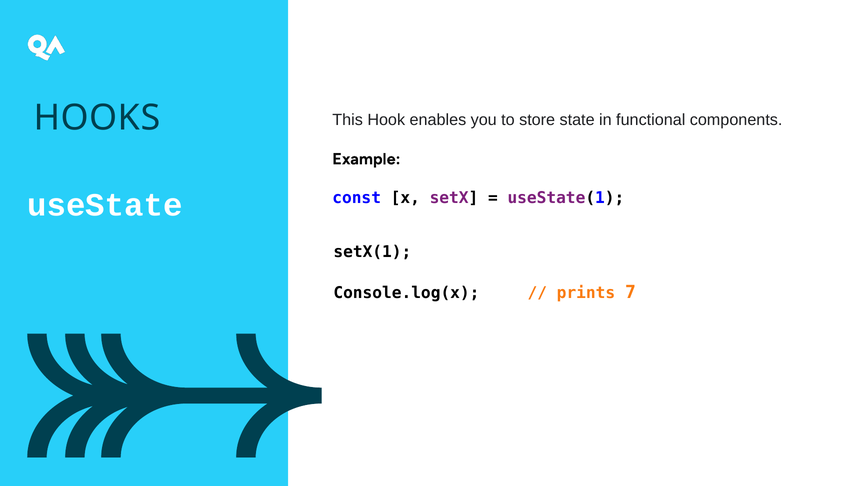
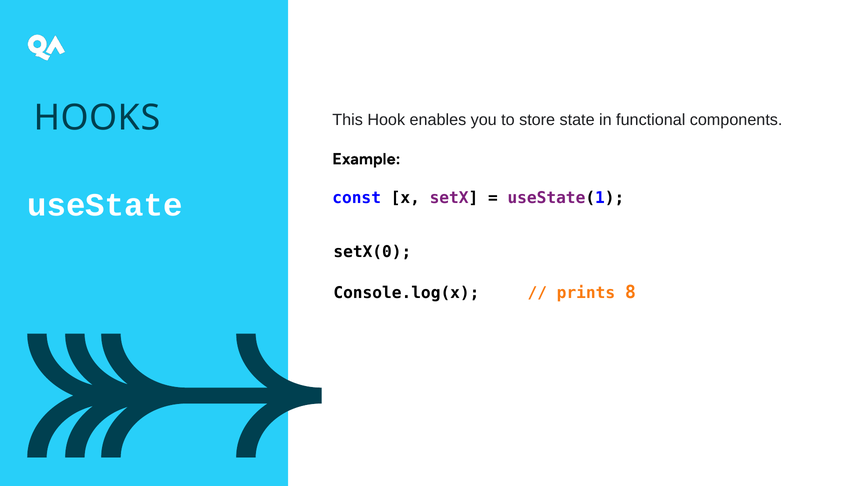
setX(1: setX(1 -> setX(0
7: 7 -> 8
